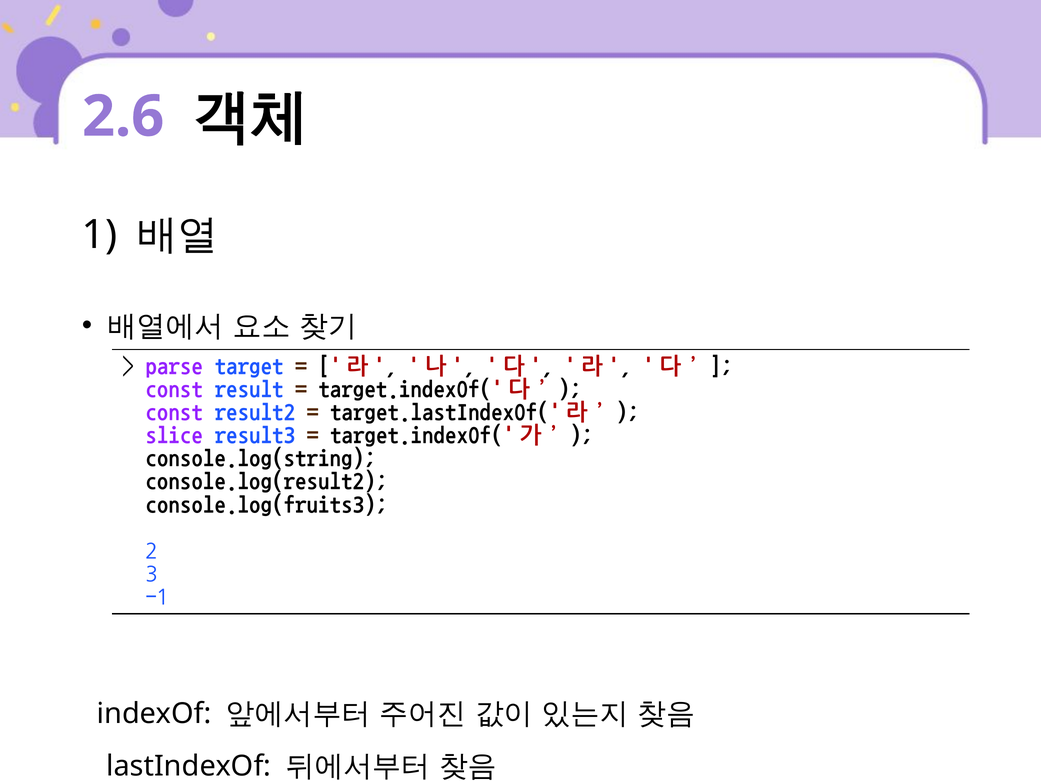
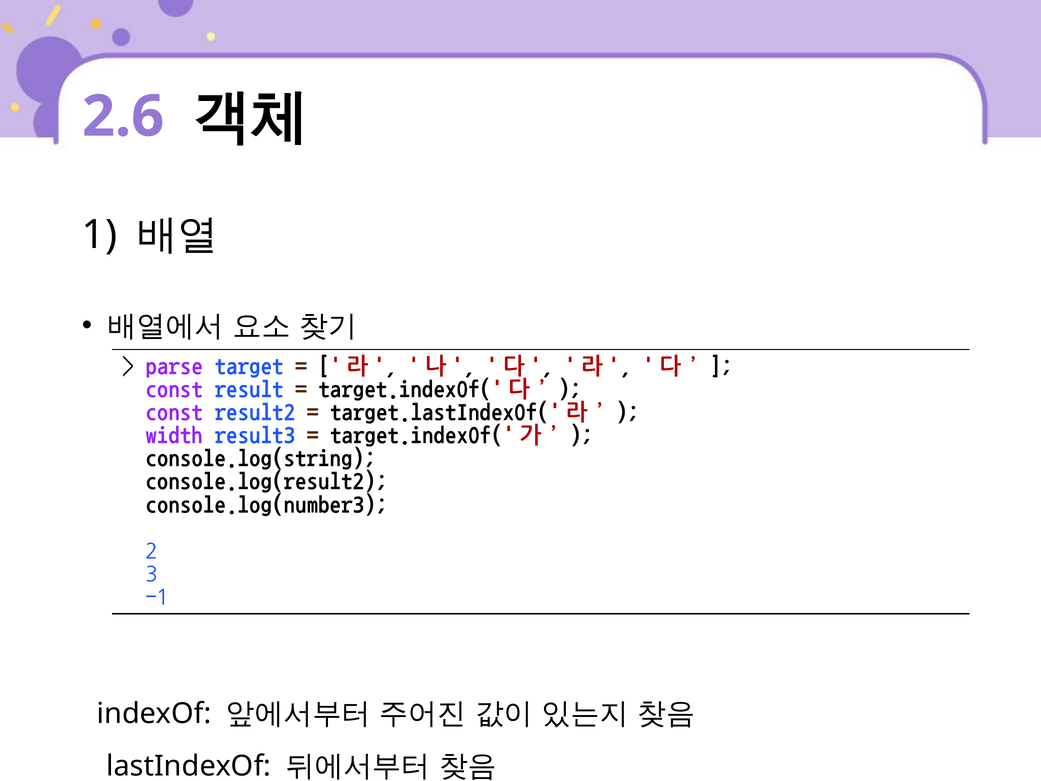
slice: slice -> width
console.log(fruits3: console.log(fruits3 -> console.log(number3
